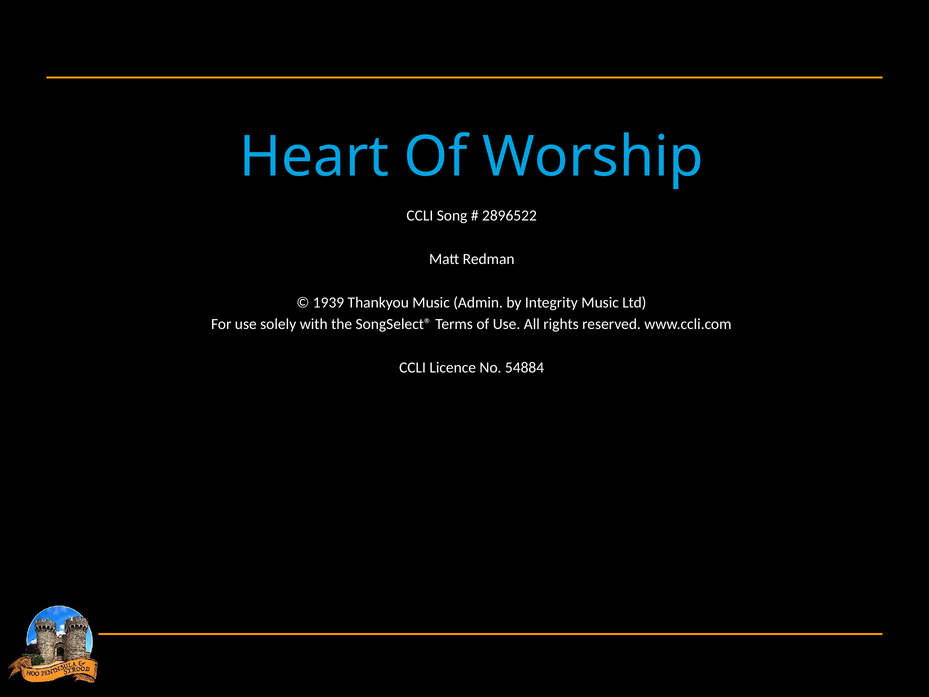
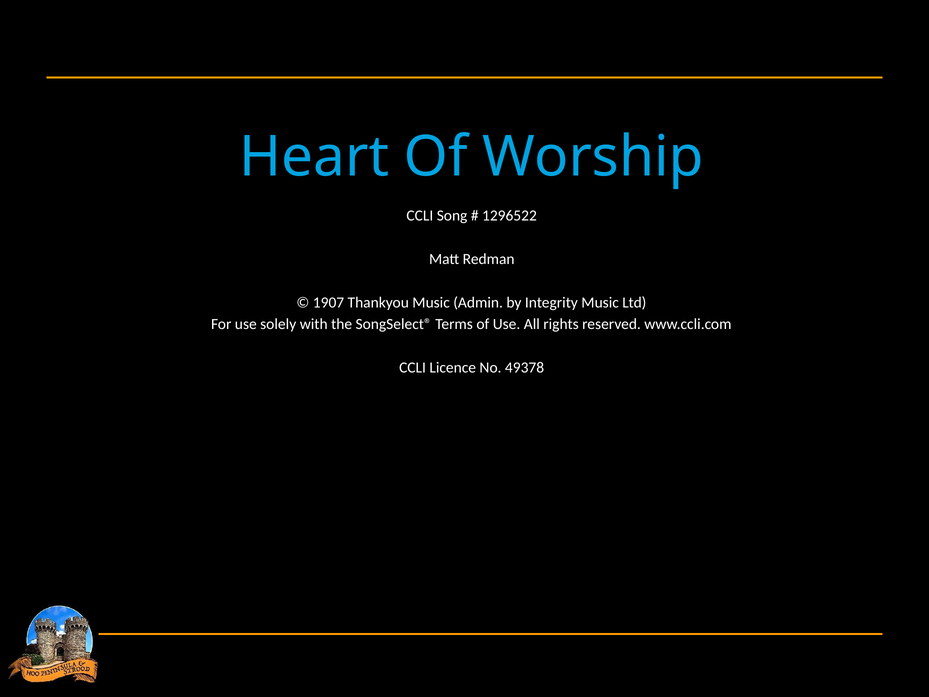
2896522: 2896522 -> 1296522
1939: 1939 -> 1907
54884: 54884 -> 49378
